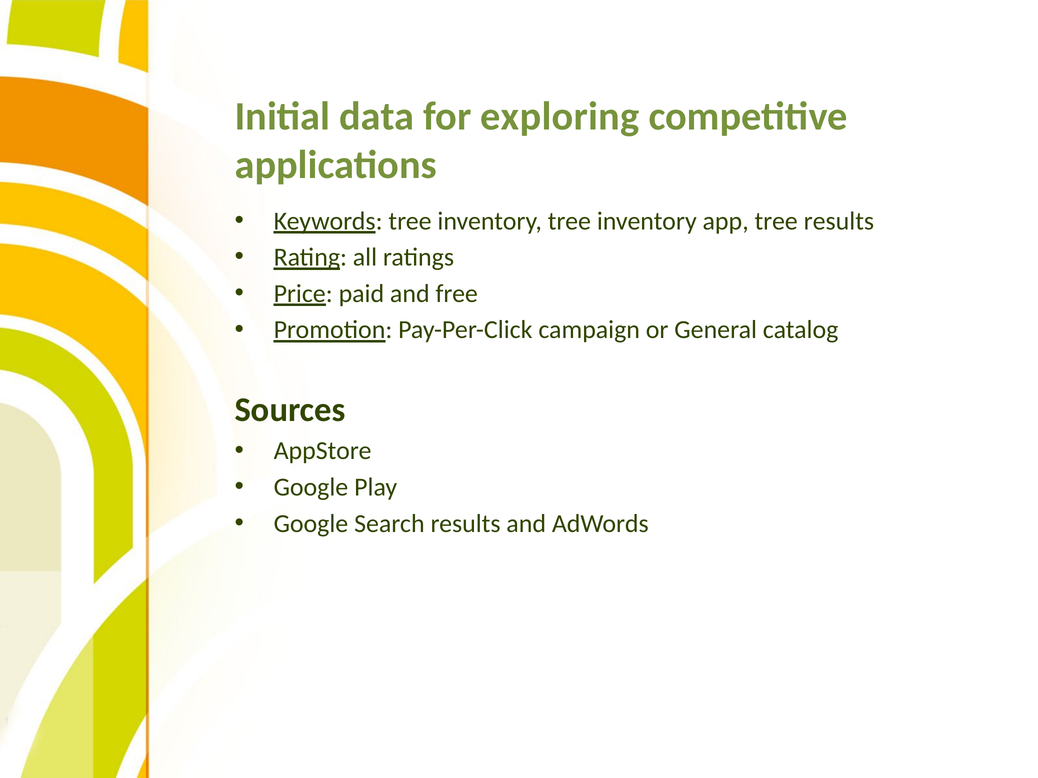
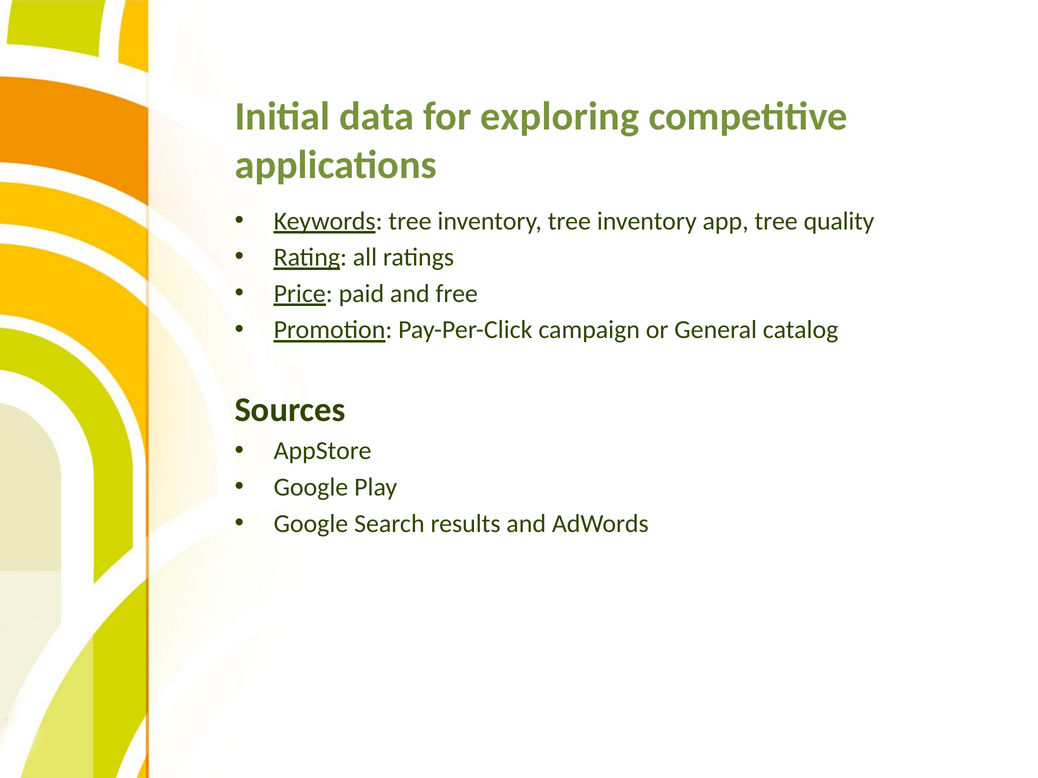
tree results: results -> quality
